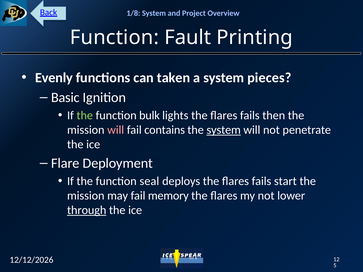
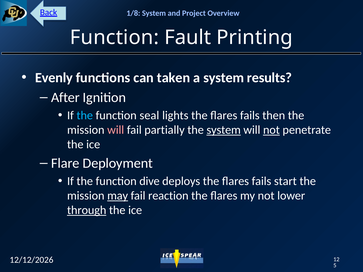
pieces: pieces -> results
Basic: Basic -> After
the at (85, 116) colour: light green -> light blue
bulk: bulk -> seal
contains: contains -> partially
not at (271, 130) underline: none -> present
seal: seal -> dive
may underline: none -> present
memory: memory -> reaction
